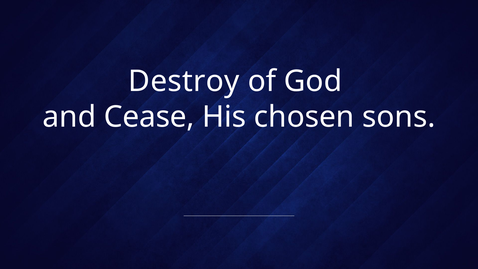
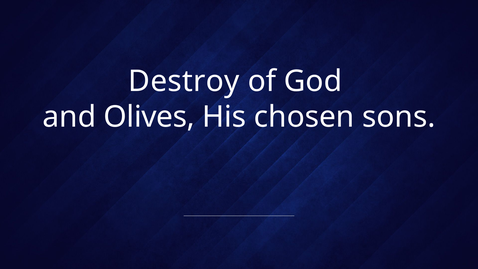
Cease: Cease -> Olives
